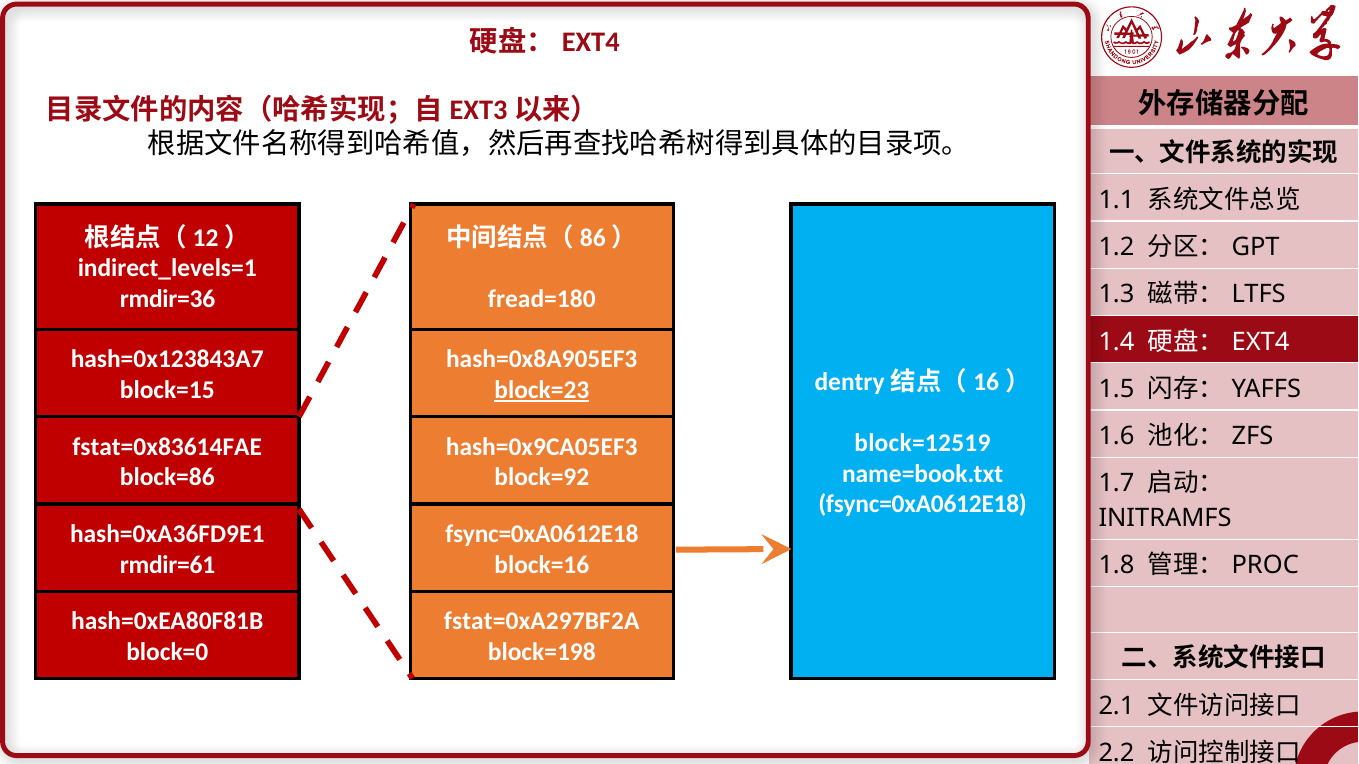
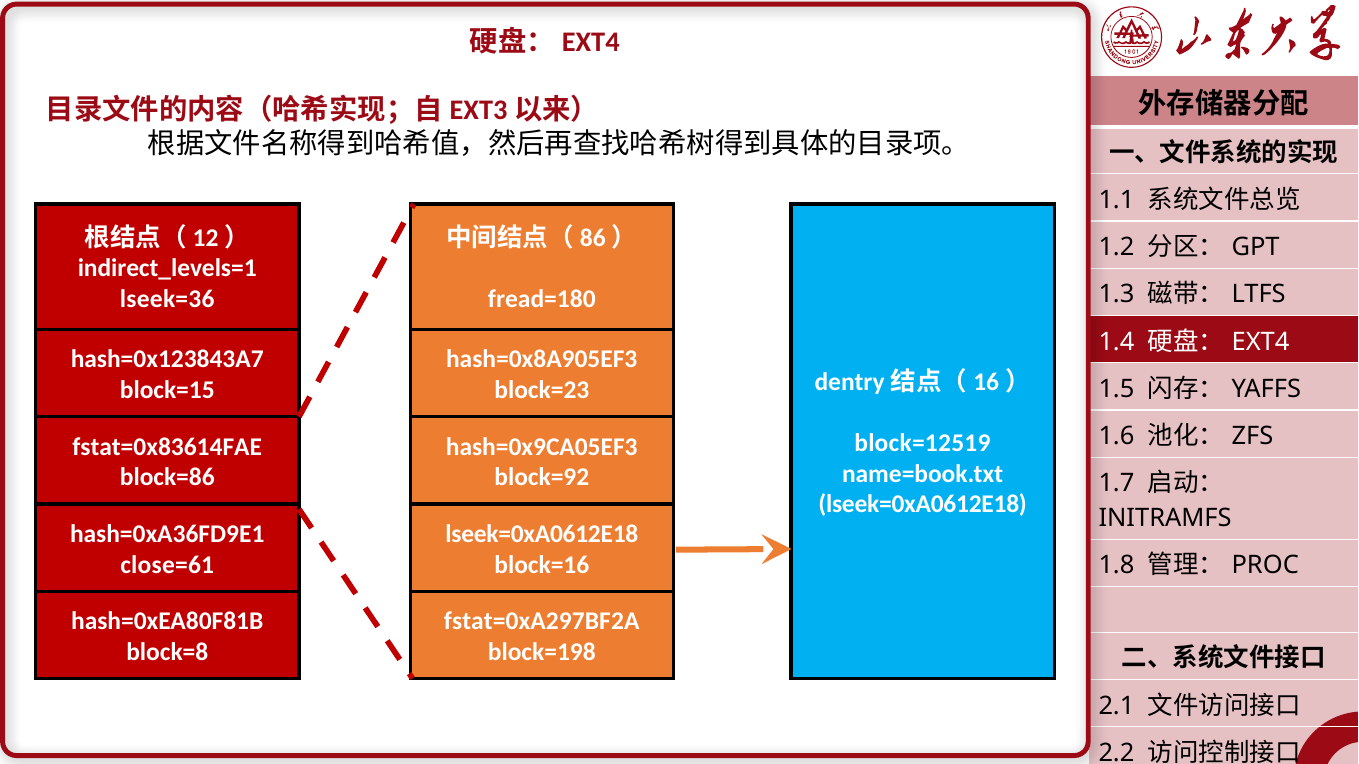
rmdir=36: rmdir=36 -> lseek=36
block=23 underline: present -> none
fsync=0xA0612E18 at (923, 505): fsync=0xA0612E18 -> lseek=0xA0612E18
fsync=0xA0612E18 at (542, 534): fsync=0xA0612E18 -> lseek=0xA0612E18
rmdir=61: rmdir=61 -> close=61
block=0: block=0 -> block=8
